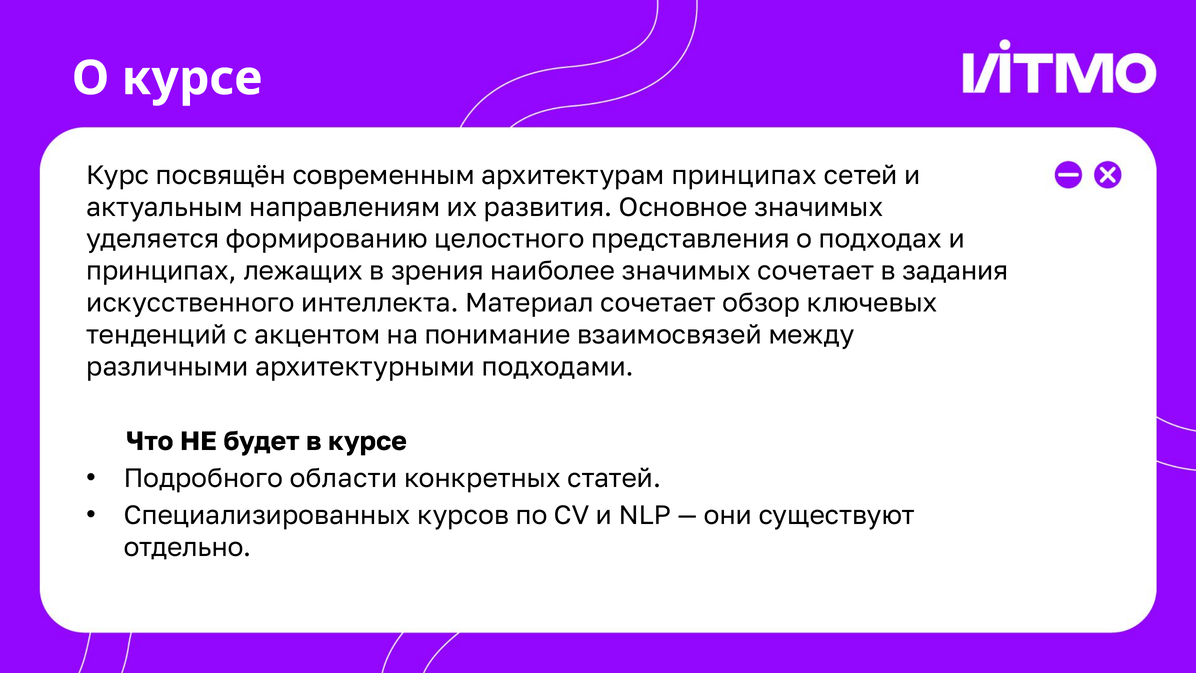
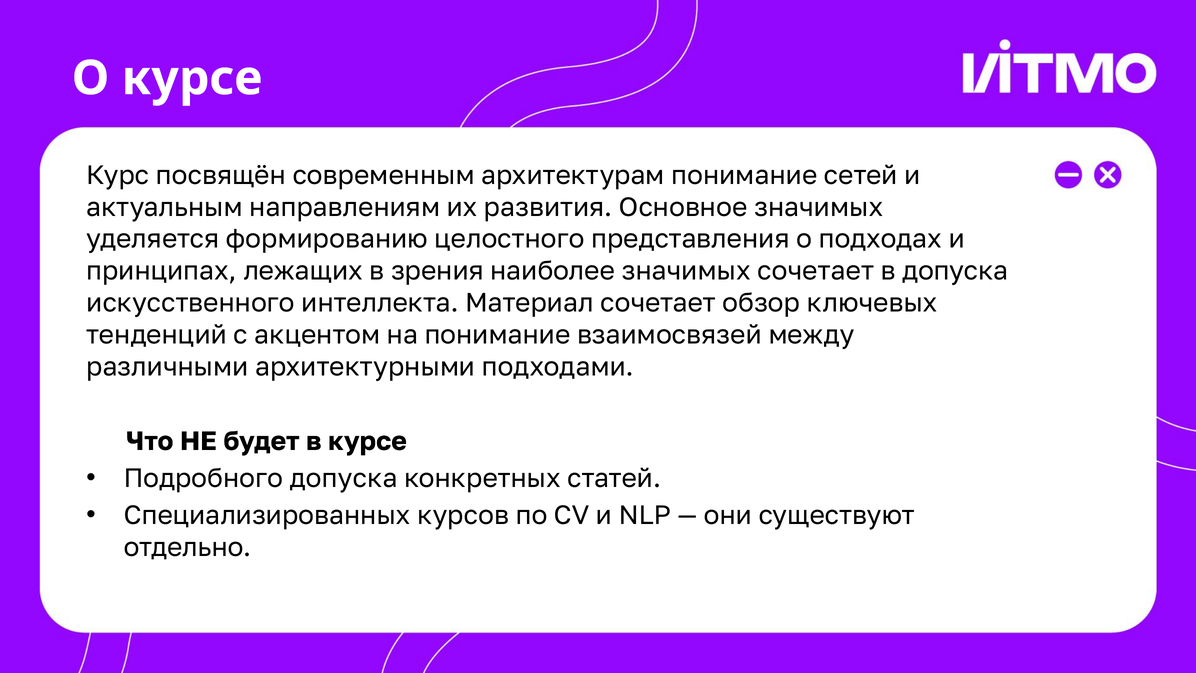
архитектурам принципах: принципах -> понимание
в задания: задания -> допуска
Подробного области: области -> допуска
